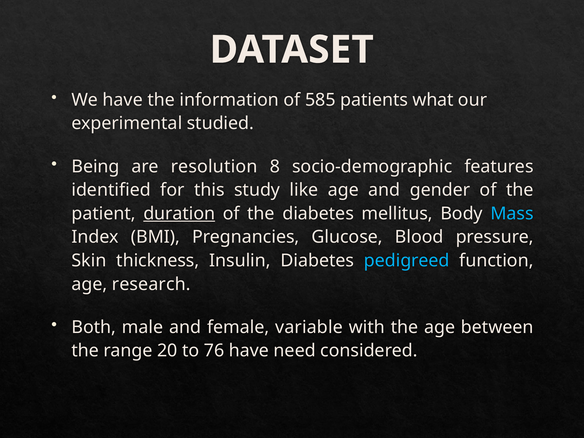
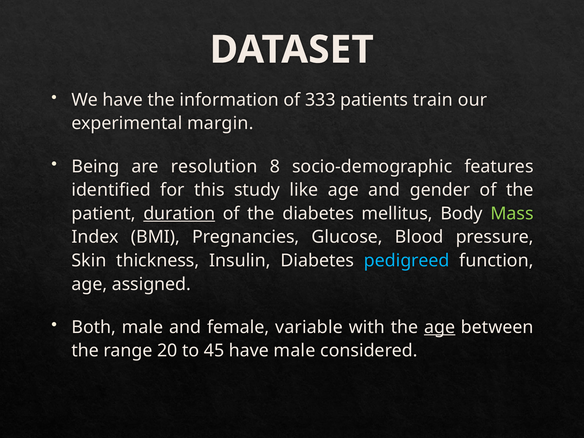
585: 585 -> 333
what: what -> train
studied: studied -> margin
Mass colour: light blue -> light green
research: research -> assigned
age at (440, 327) underline: none -> present
76: 76 -> 45
have need: need -> male
